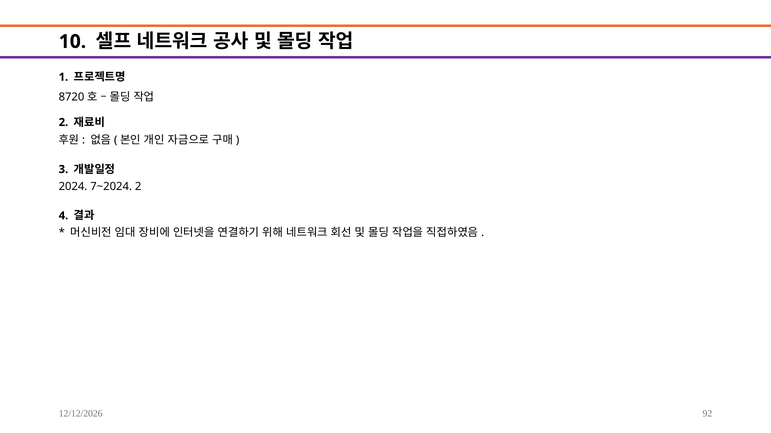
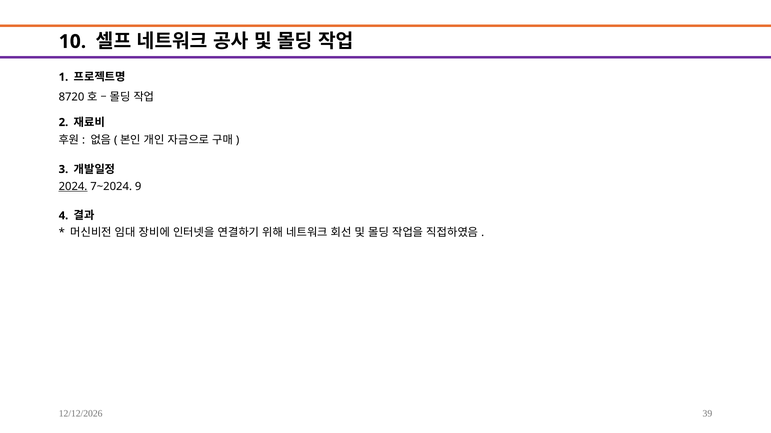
2024 underline: none -> present
7~2024 2: 2 -> 9
92: 92 -> 39
